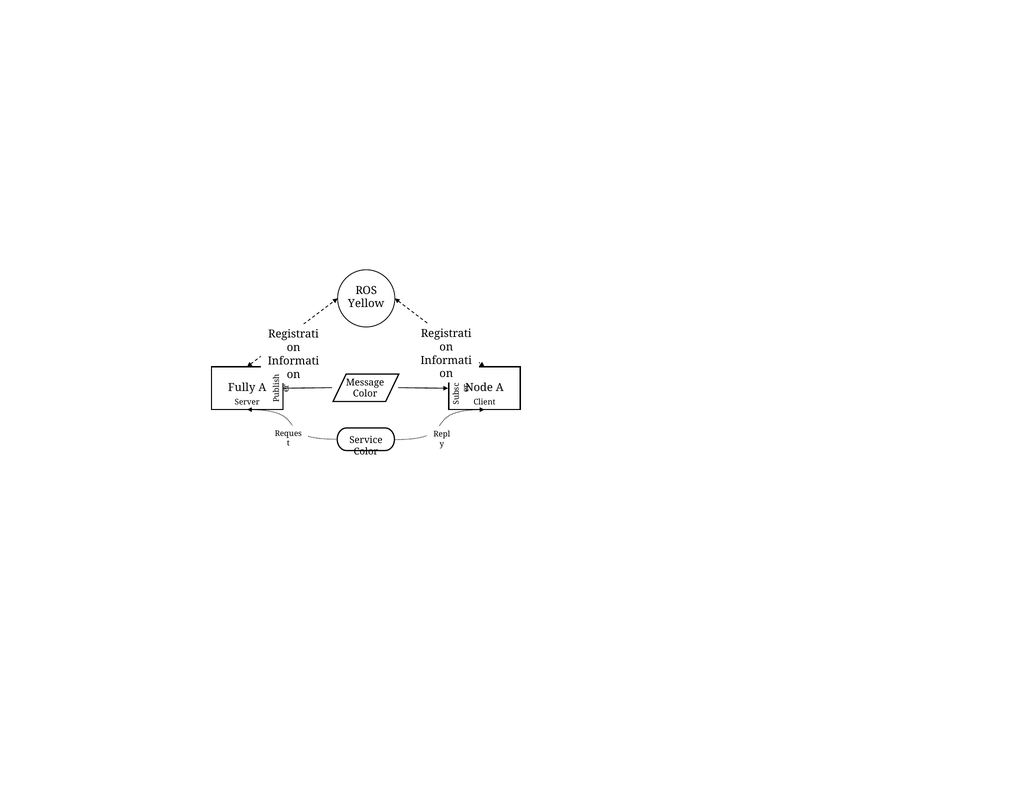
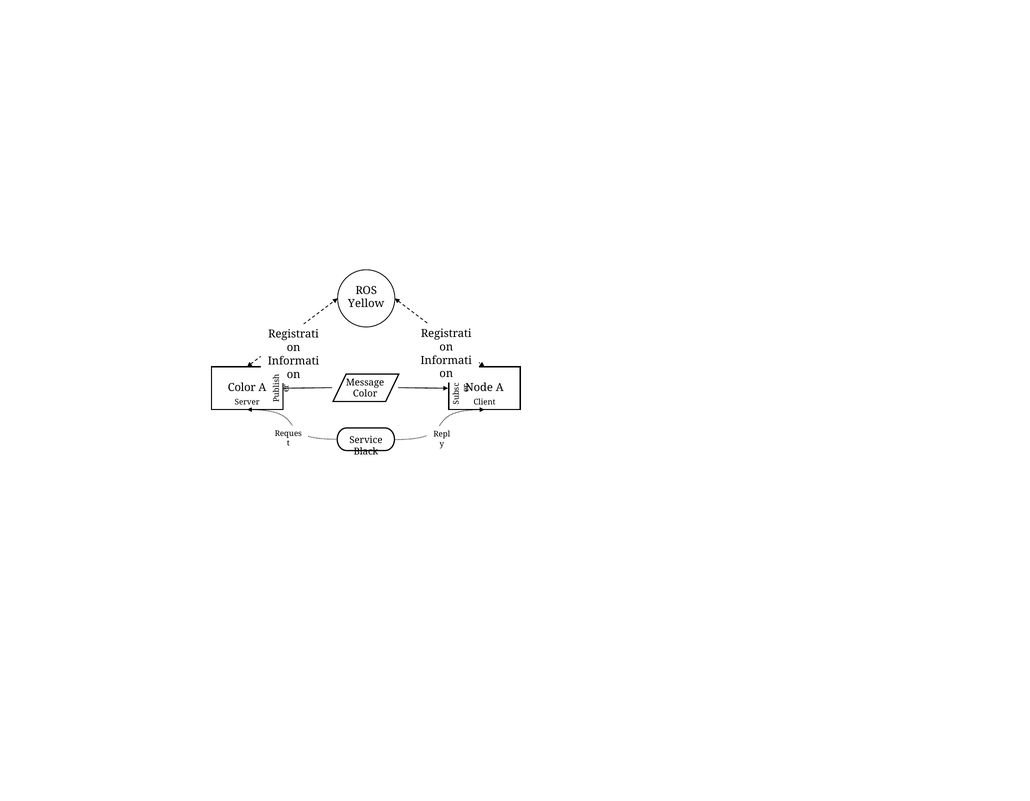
Fully at (242, 388): Fully -> Color
Color at (366, 452): Color -> Black
